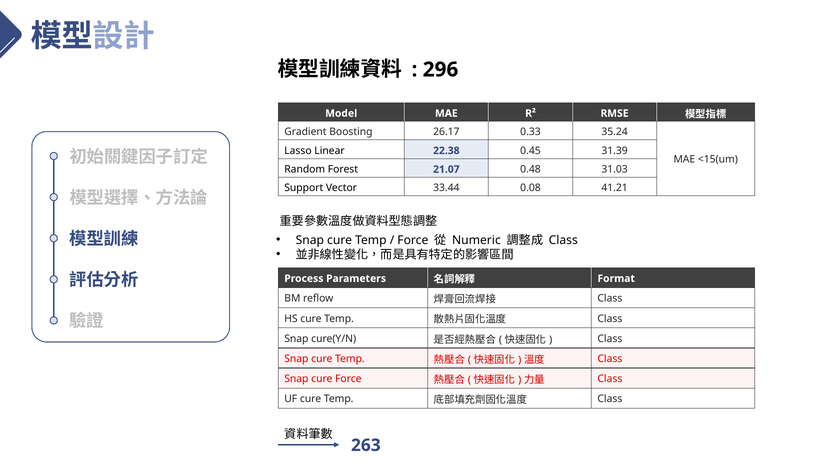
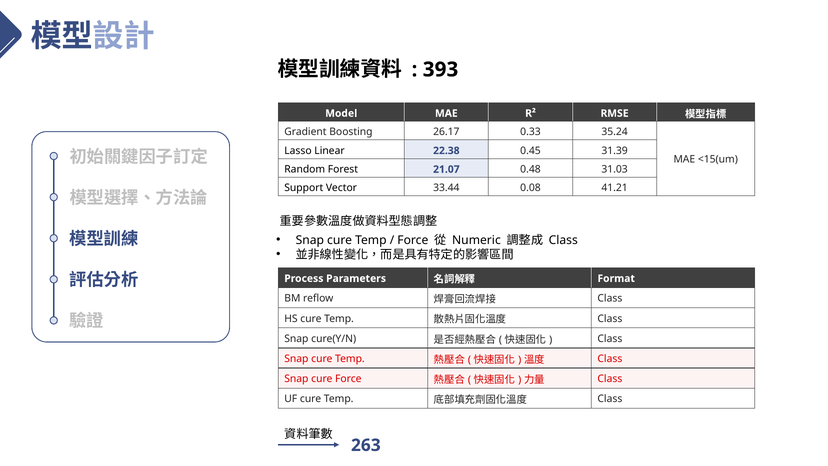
296: 296 -> 393
